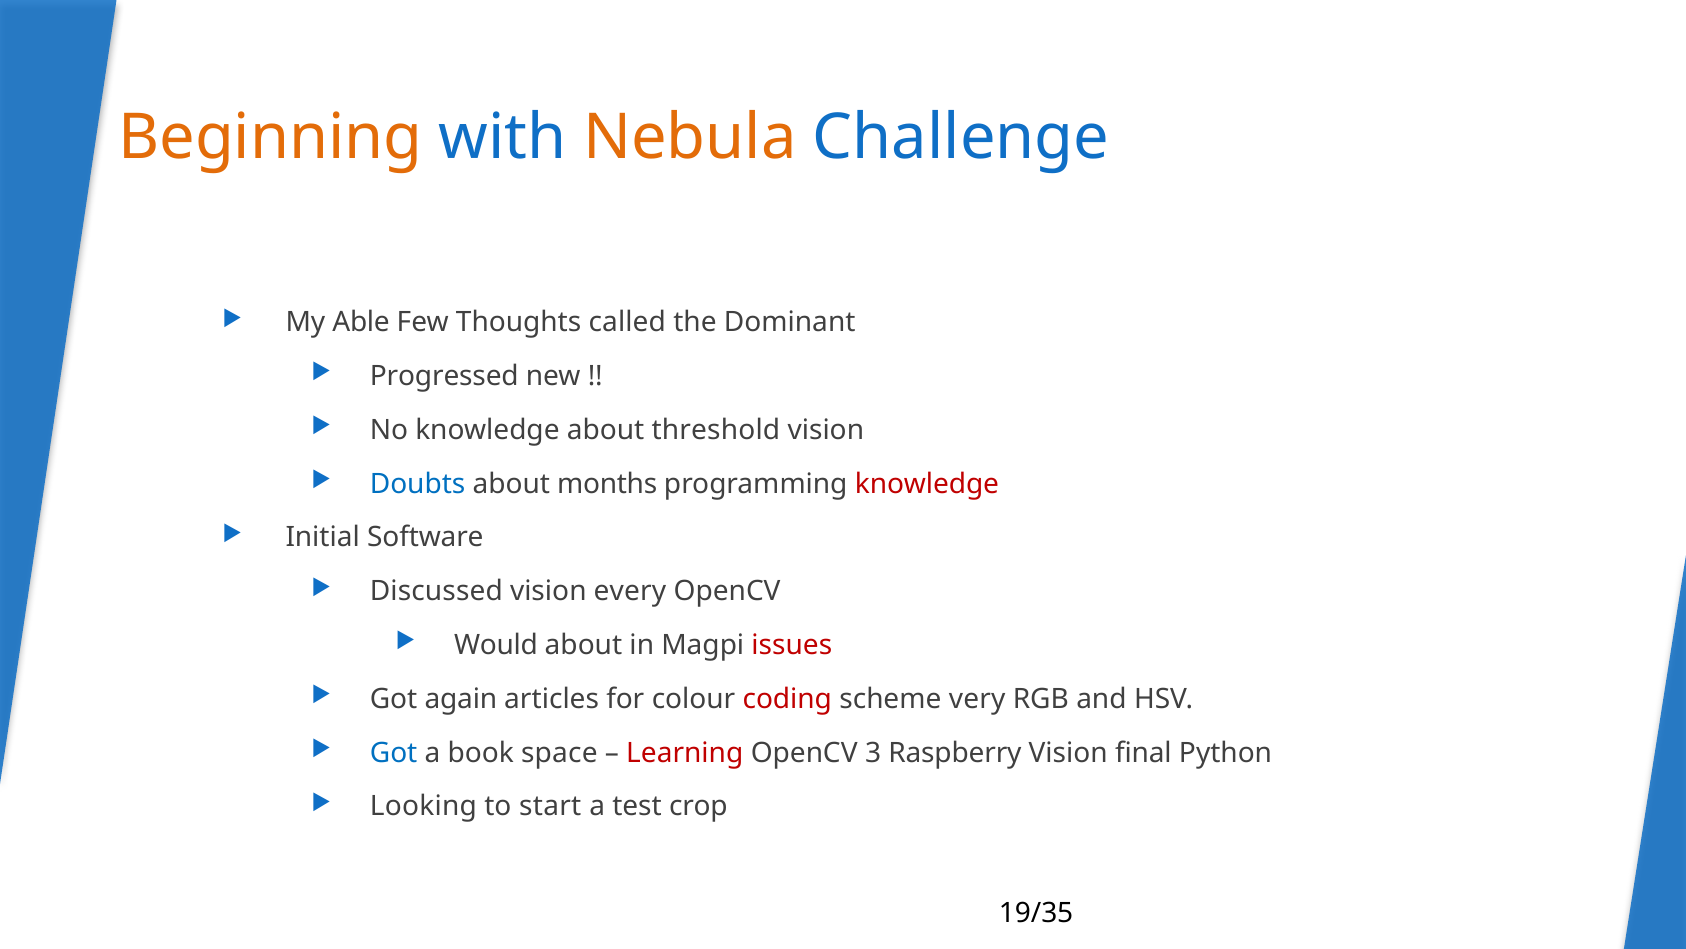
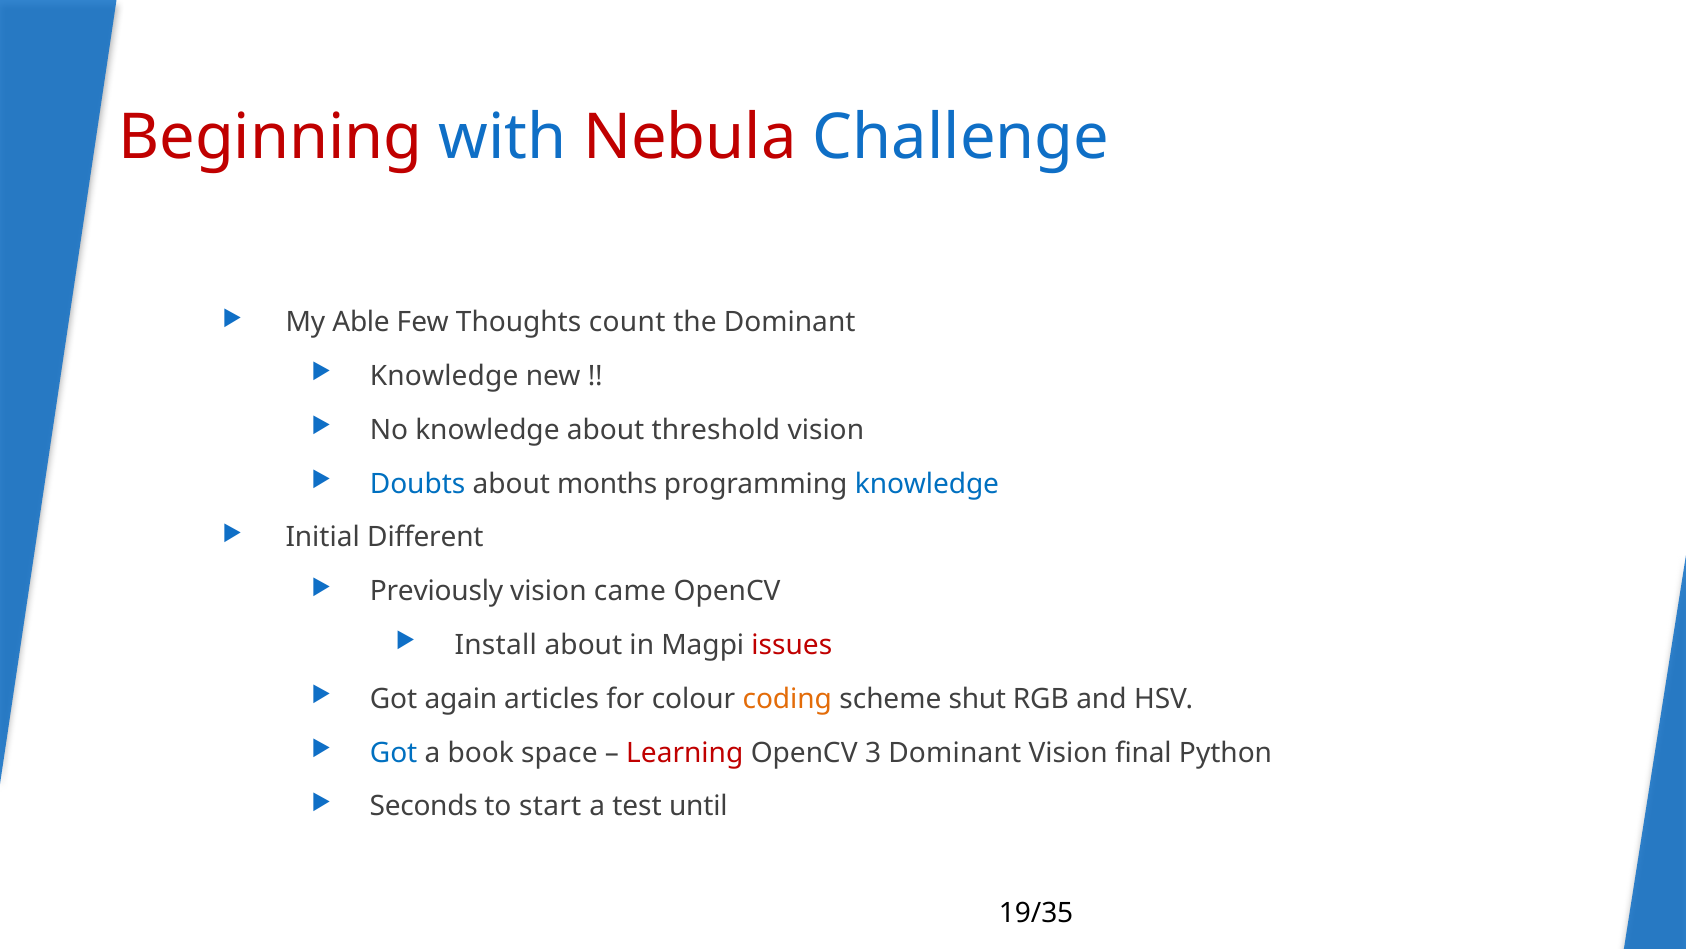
Beginning colour: orange -> red
Nebula colour: orange -> red
called: called -> count
Progressed at (444, 376): Progressed -> Knowledge
knowledge at (927, 484) colour: red -> blue
Software: Software -> Different
Discussed: Discussed -> Previously
every: every -> came
Would: Would -> Install
coding colour: red -> orange
very: very -> shut
3 Raspberry: Raspberry -> Dominant
Looking: Looking -> Seconds
crop: crop -> until
